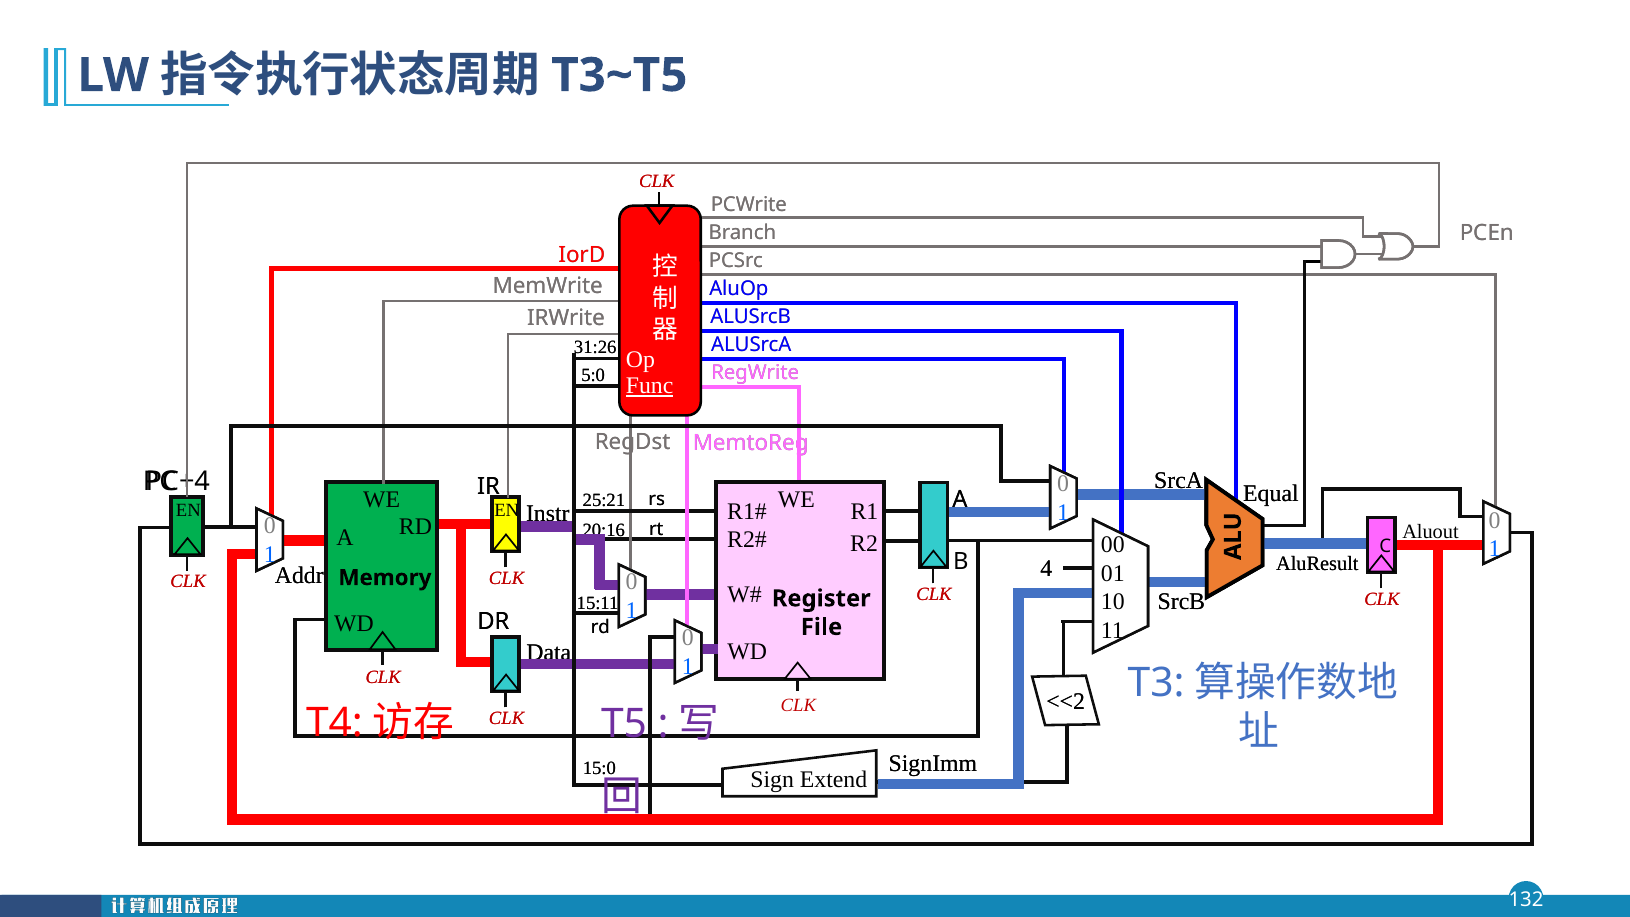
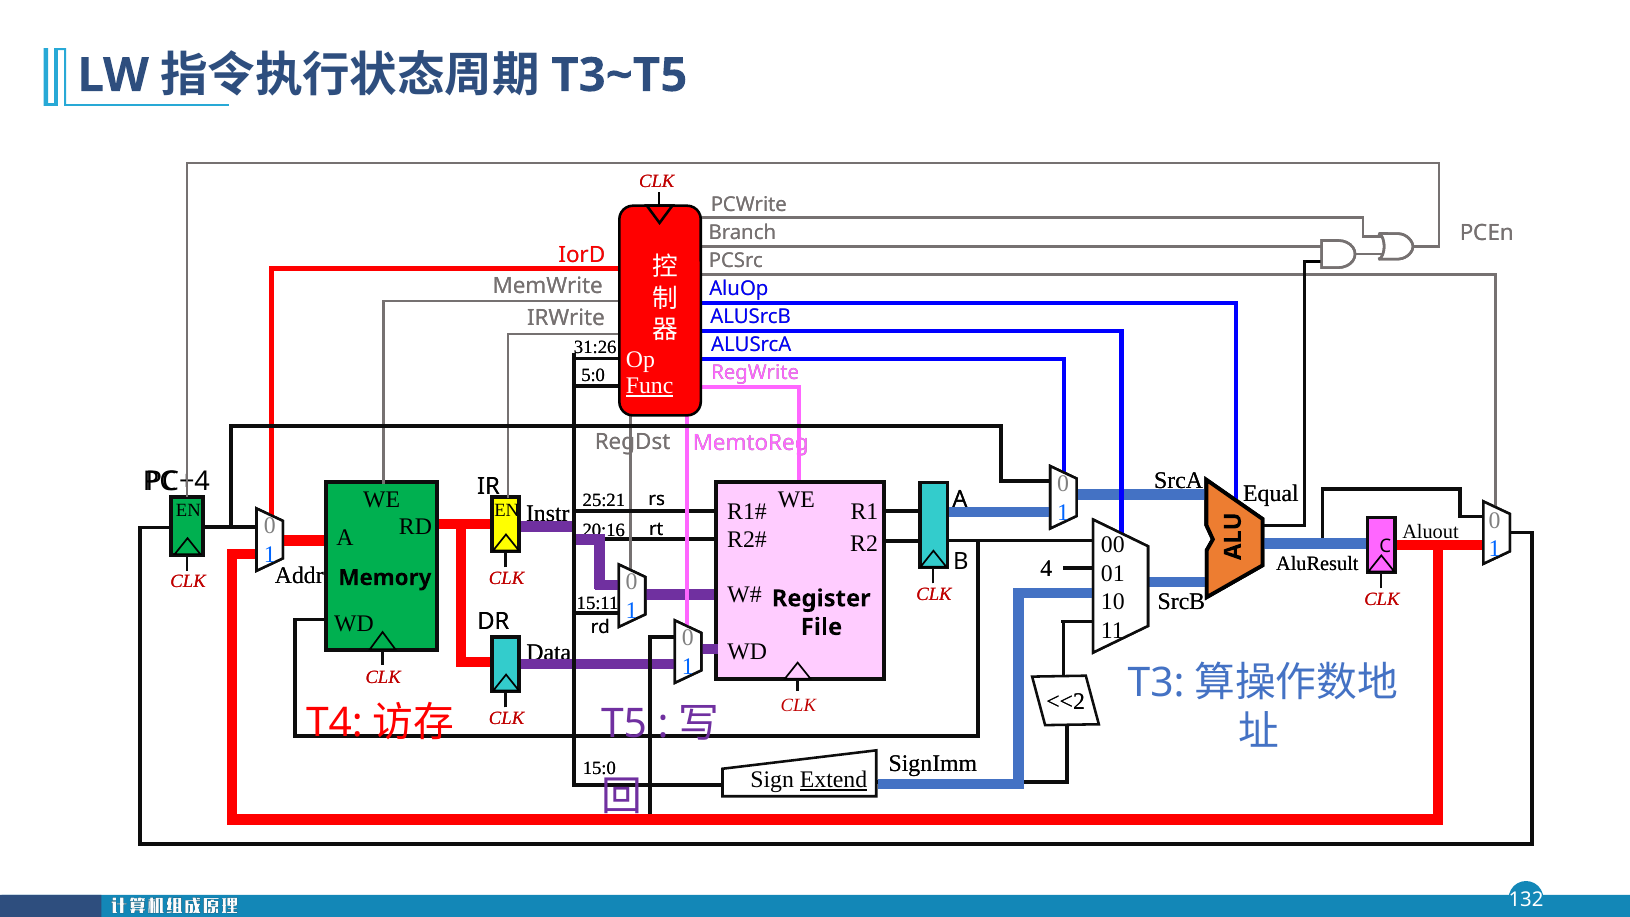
Extend underline: none -> present
